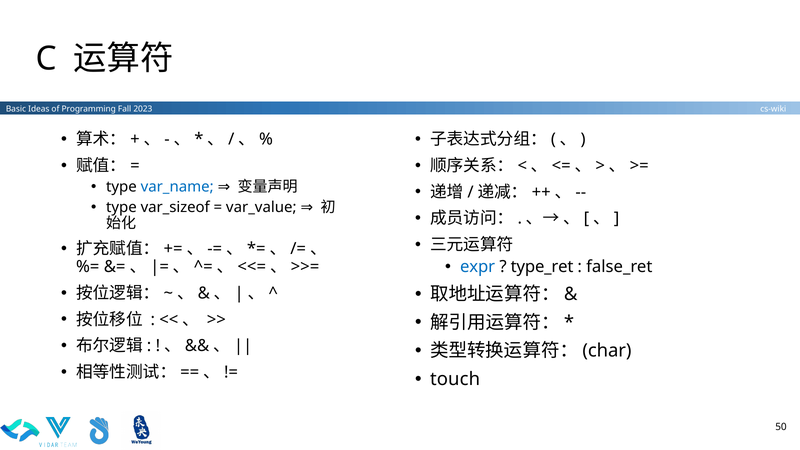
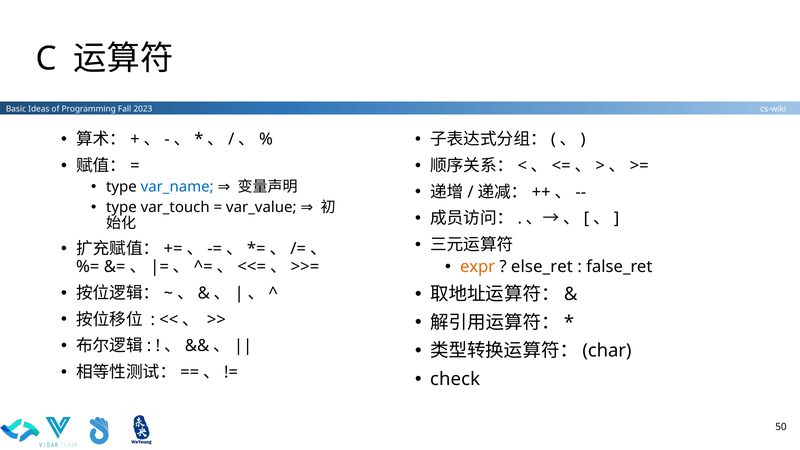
var_sizeof: var_sizeof -> var_touch
expr colour: blue -> orange
type_ret: type_ret -> else_ret
touch: touch -> check
